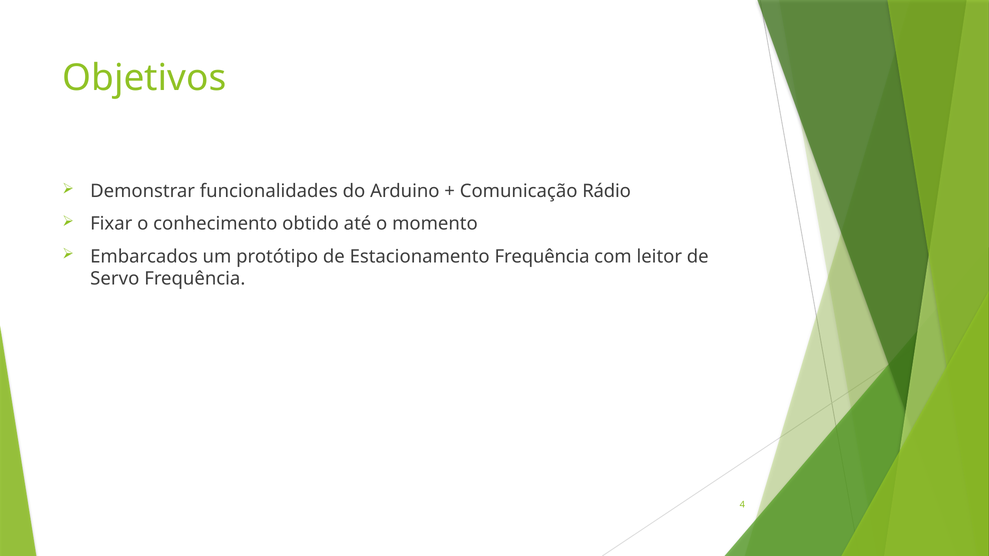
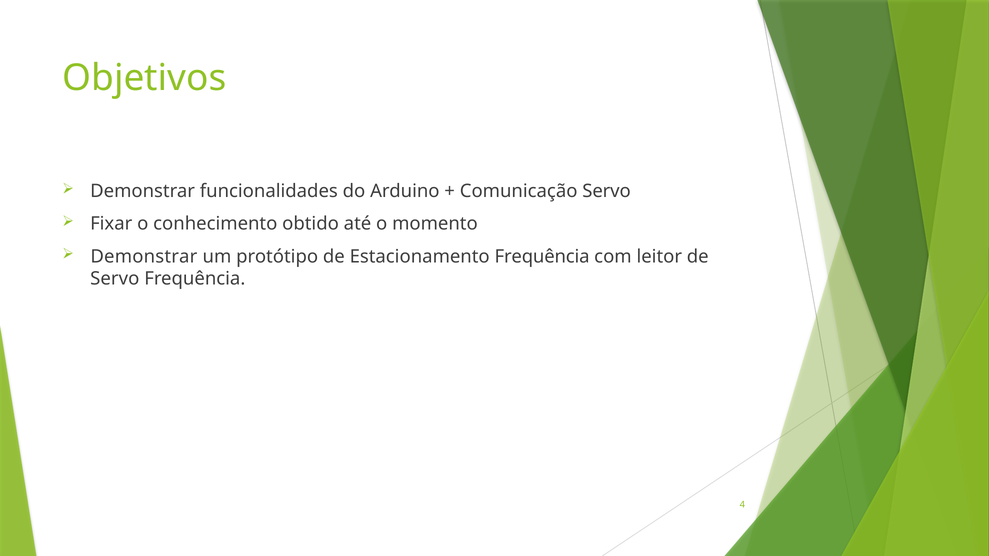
Comunicação Rádio: Rádio -> Servo
Embarcados at (144, 257): Embarcados -> Demonstrar
